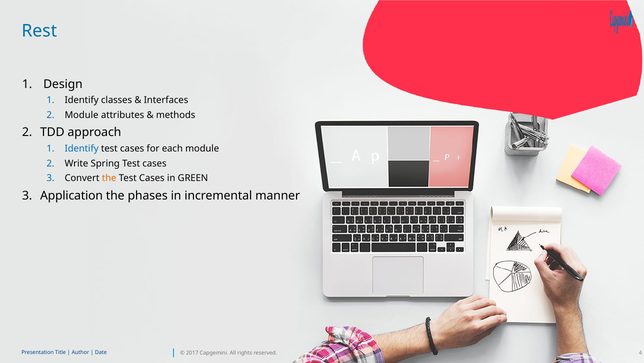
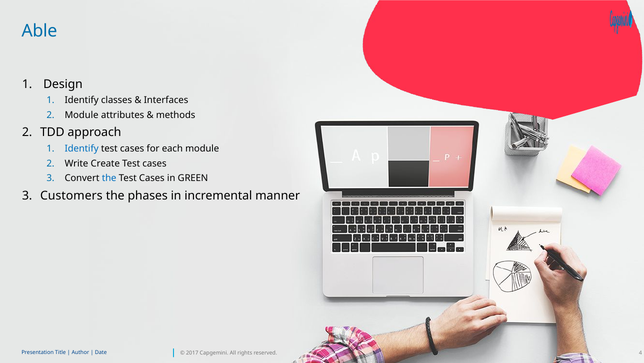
Rest: Rest -> Able
Spring: Spring -> Create
the at (109, 178) colour: orange -> blue
Application: Application -> Customers
